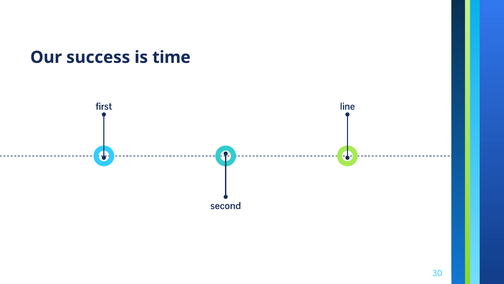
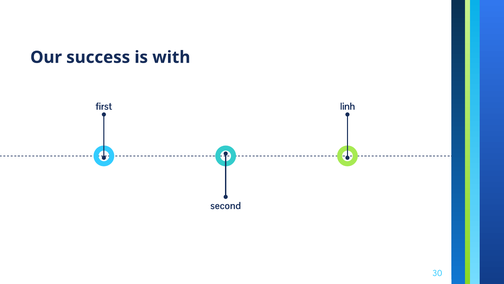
time: time -> with
line: line -> linh
